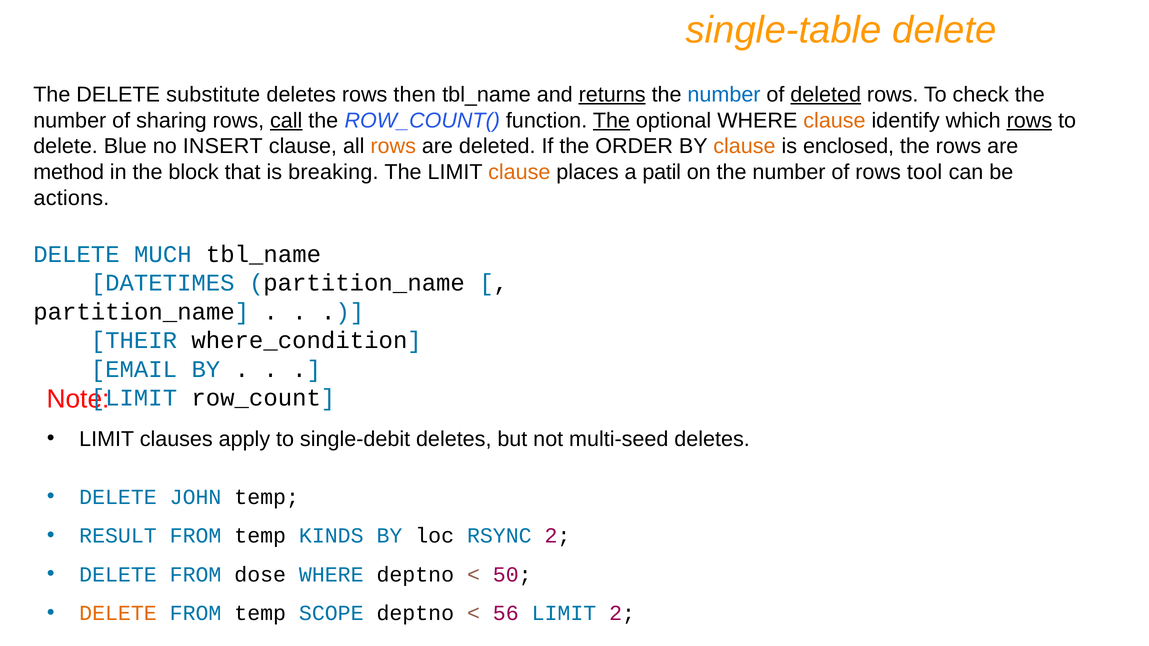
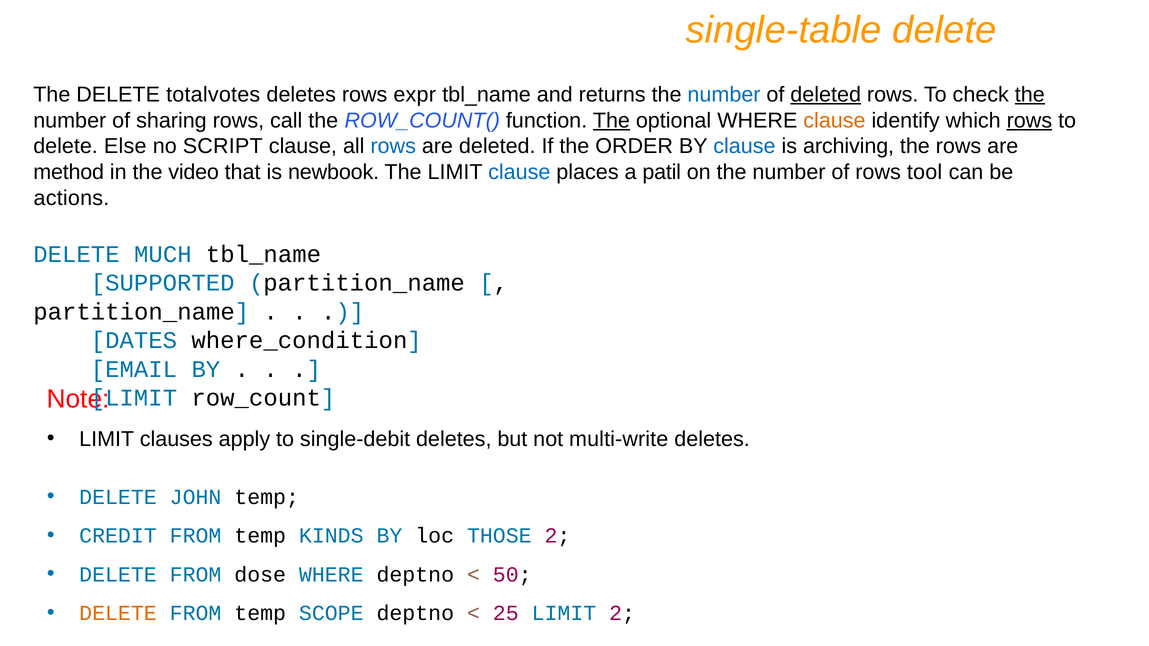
substitute: substitute -> totalvotes
then: then -> expr
returns underline: present -> none
the at (1030, 95) underline: none -> present
call underline: present -> none
Blue: Blue -> Else
INSERT: INSERT -> SCRIPT
rows at (393, 146) colour: orange -> blue
clause at (744, 146) colour: orange -> blue
enclosed: enclosed -> archiving
block: block -> video
breaking: breaking -> newbook
clause at (519, 172) colour: orange -> blue
DATETIMES: DATETIMES -> SUPPORTED
THEIR: THEIR -> DATES
multi-seed: multi-seed -> multi-write
RESULT: RESULT -> CREDIT
RSYNC: RSYNC -> THOSE
56: 56 -> 25
